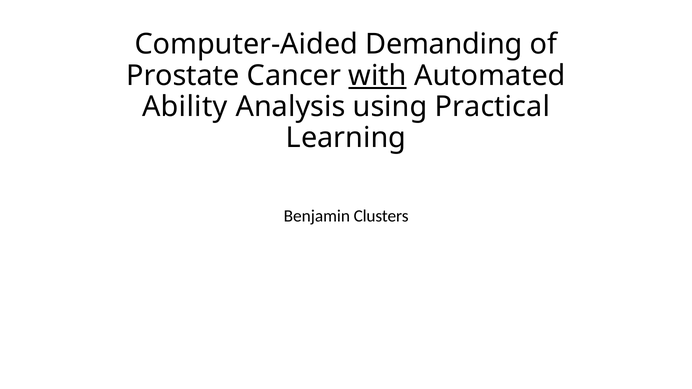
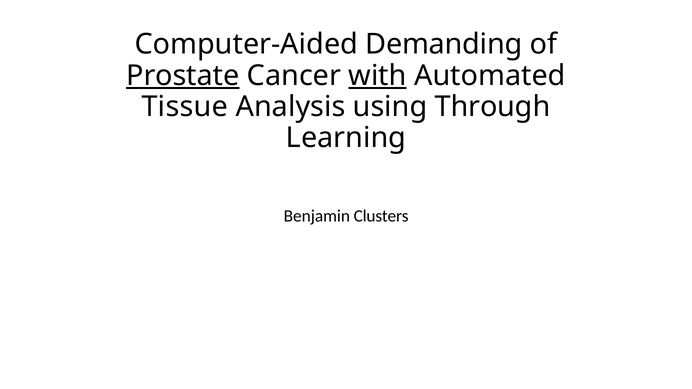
Prostate underline: none -> present
Ability: Ability -> Tissue
Practical: Practical -> Through
